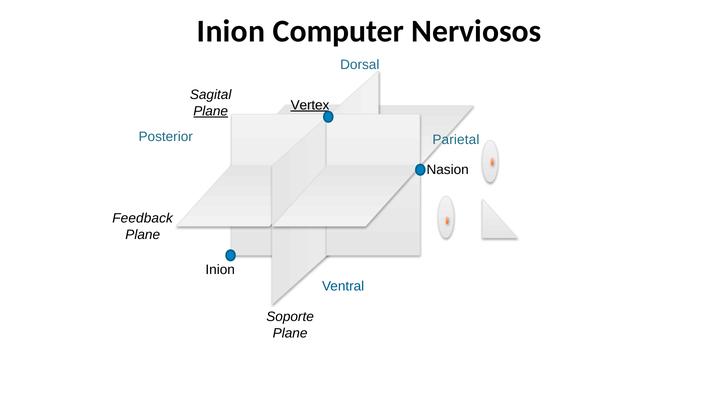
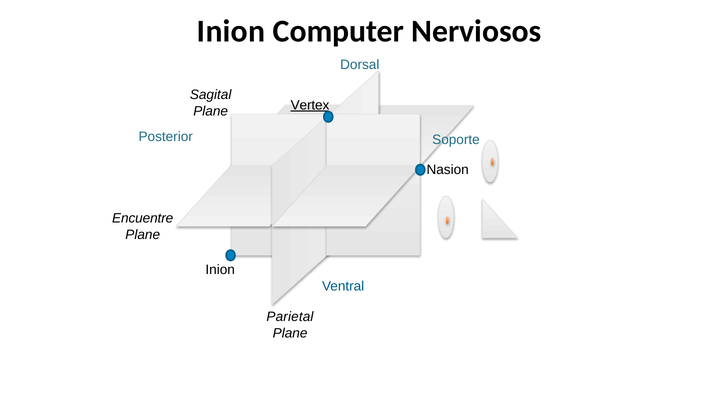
Plane at (211, 111) underline: present -> none
Parietal: Parietal -> Soporte
Feedback: Feedback -> Encuentre
Soporte: Soporte -> Parietal
